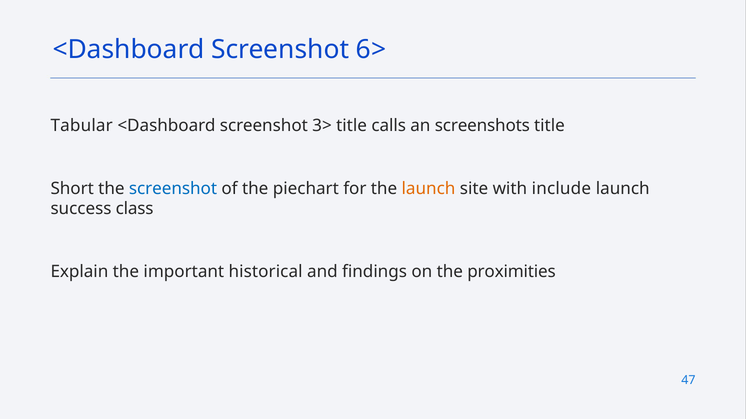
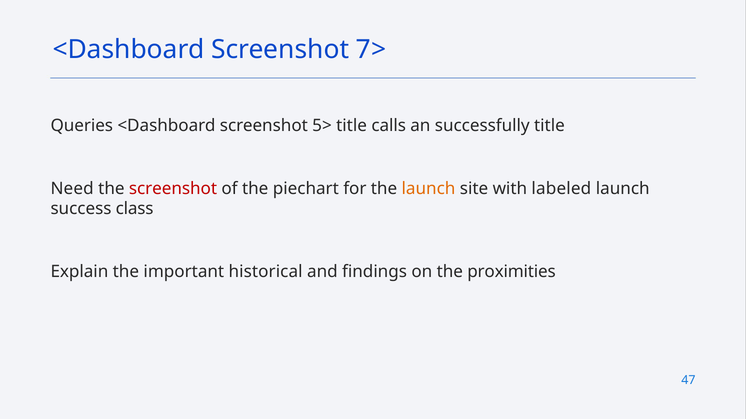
6>: 6> -> 7>
Tabular: Tabular -> Queries
3>: 3> -> 5>
screenshots: screenshots -> successfully
Short: Short -> Need
screenshot at (173, 189) colour: blue -> red
include: include -> labeled
